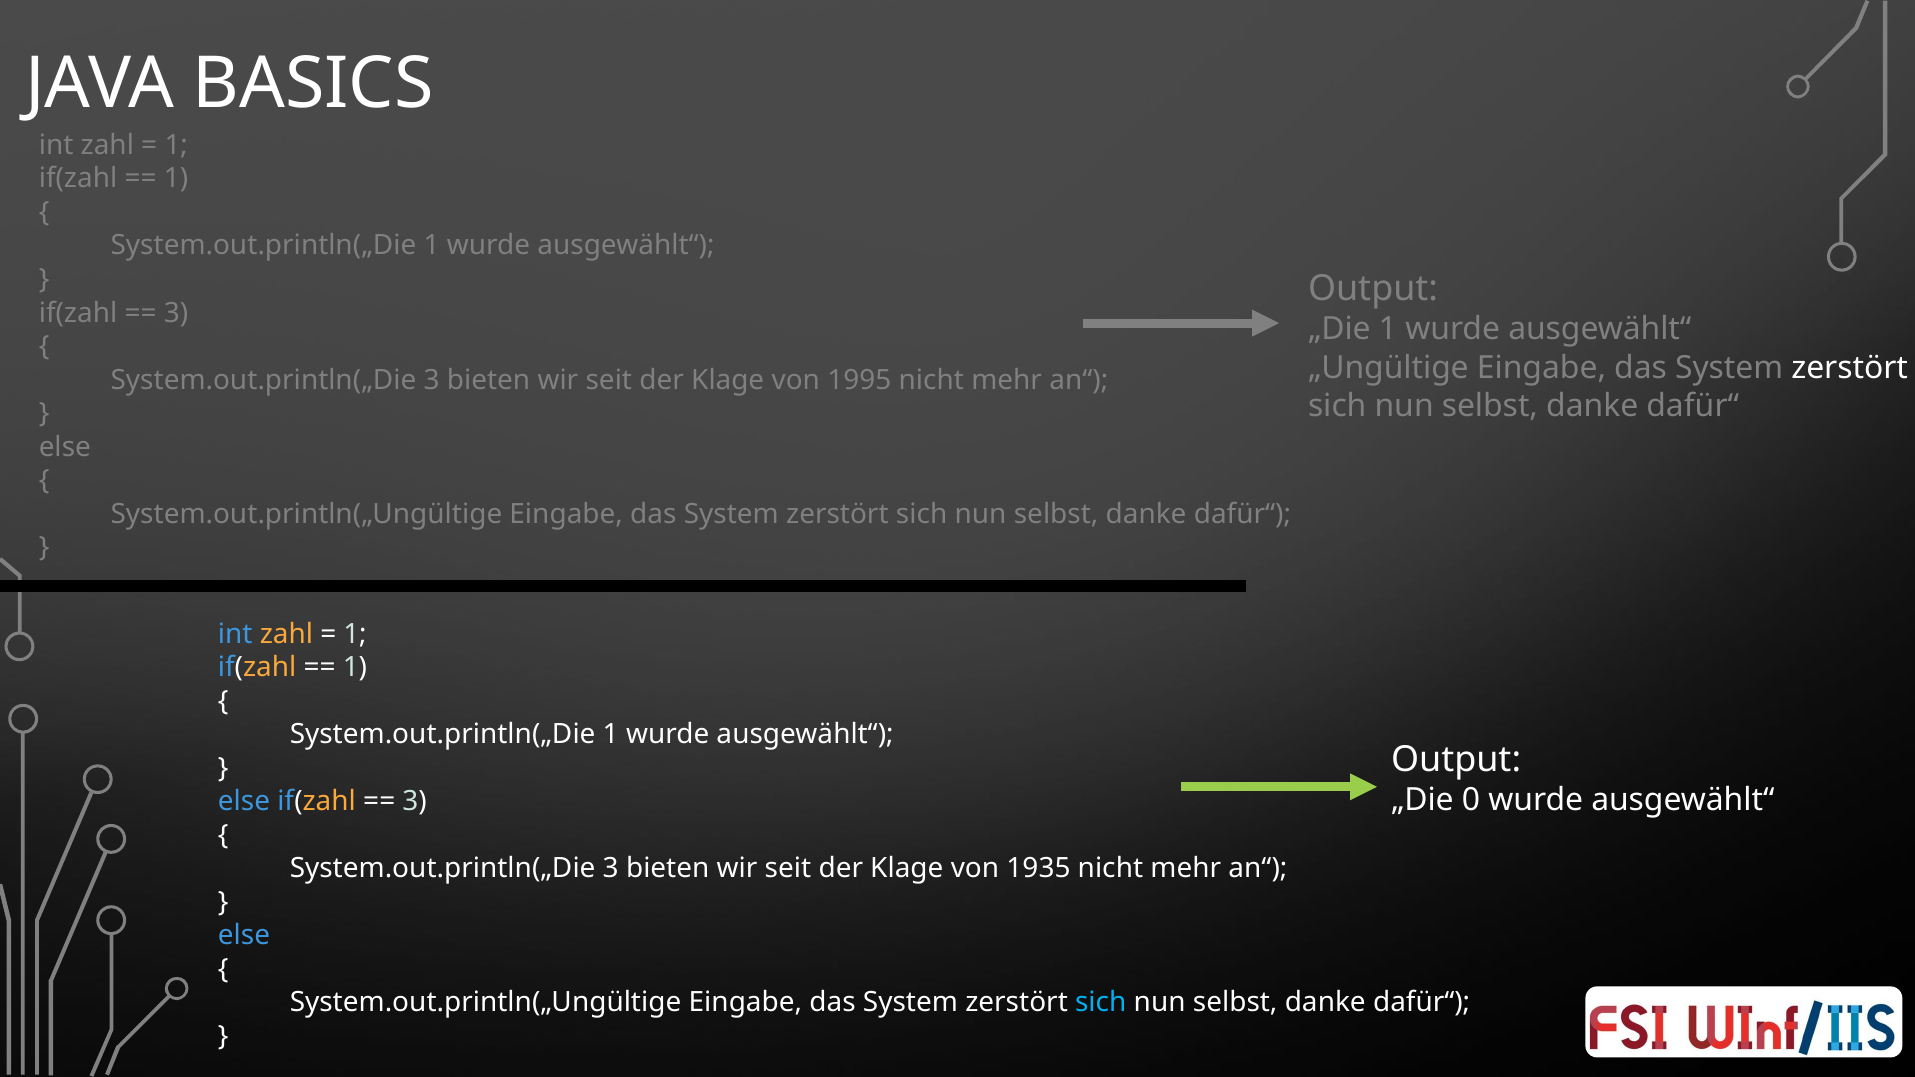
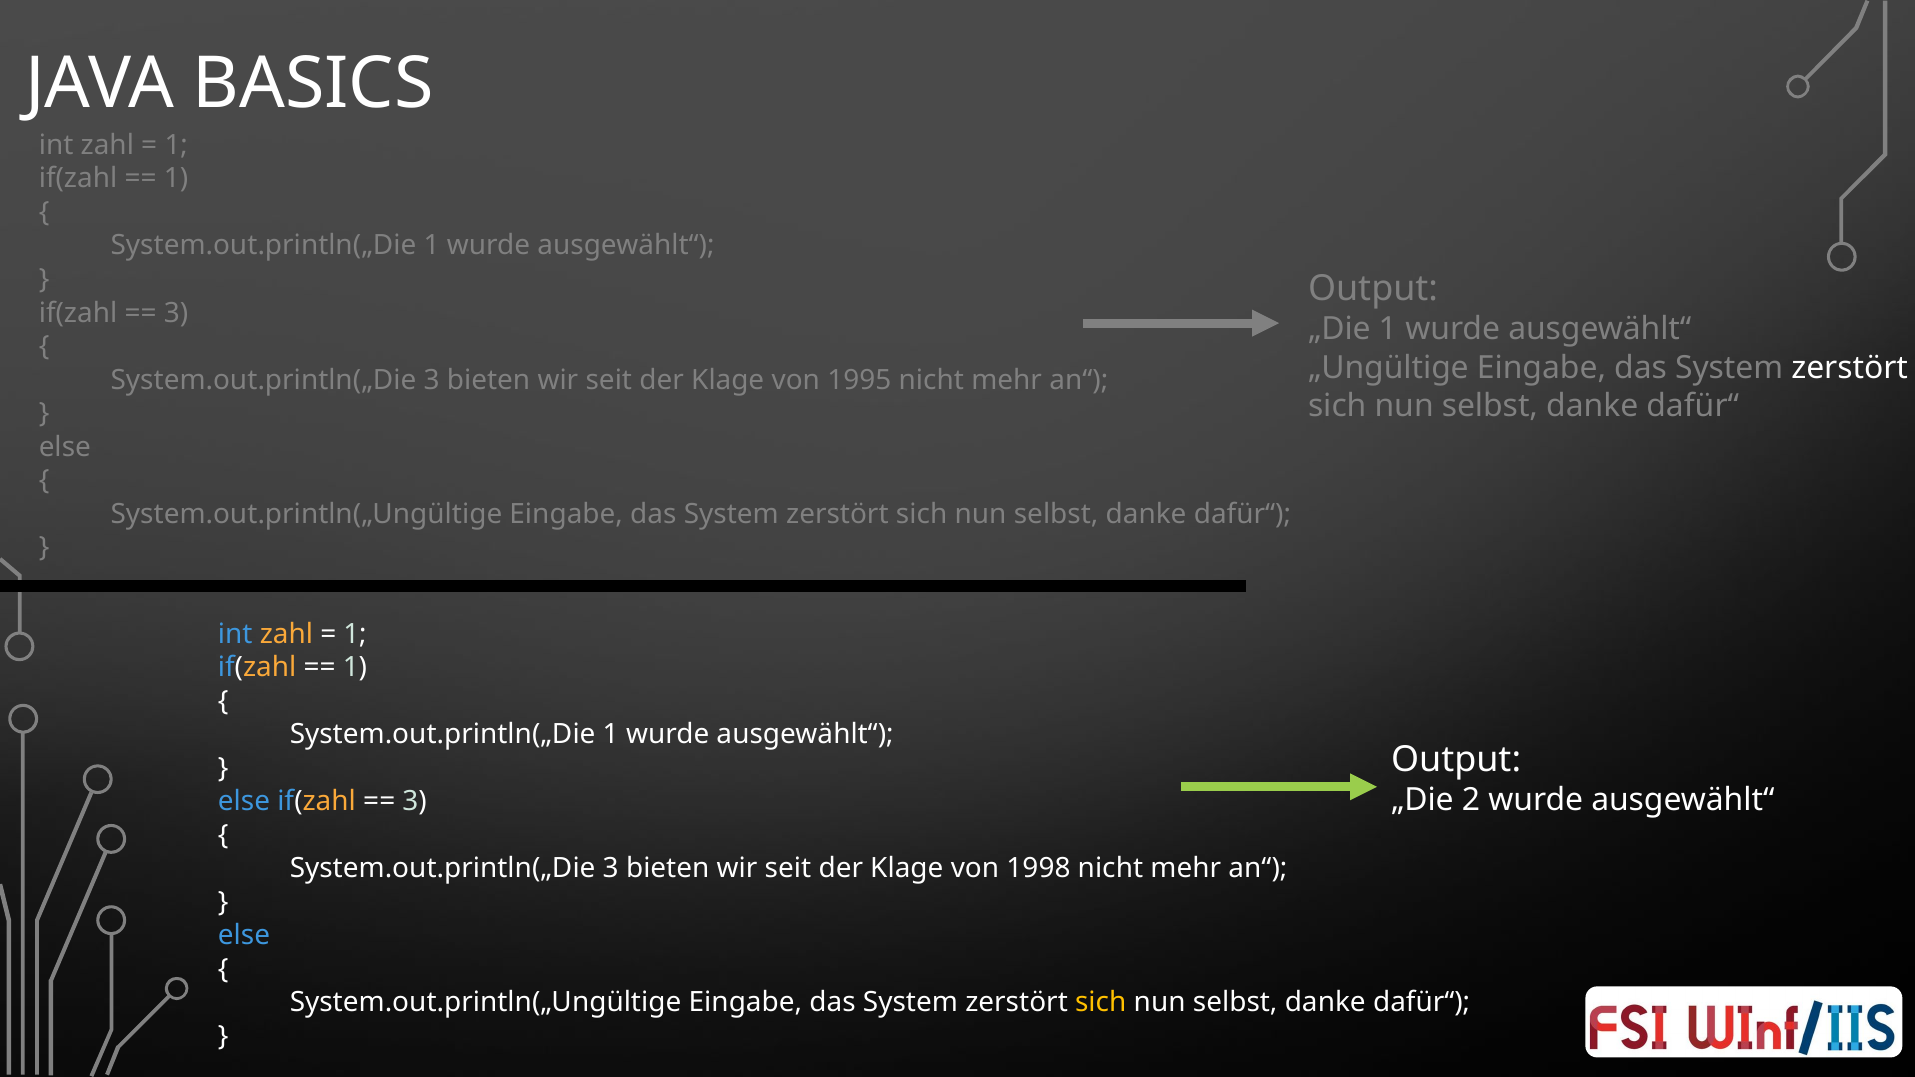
0: 0 -> 2
1935: 1935 -> 1998
sich at (1101, 1003) colour: light blue -> yellow
